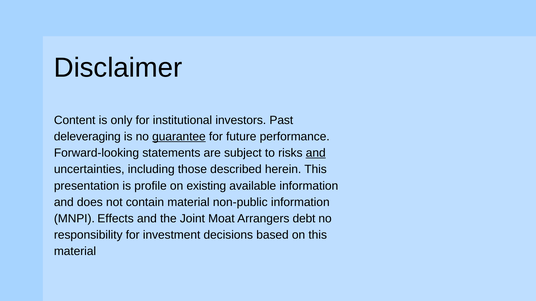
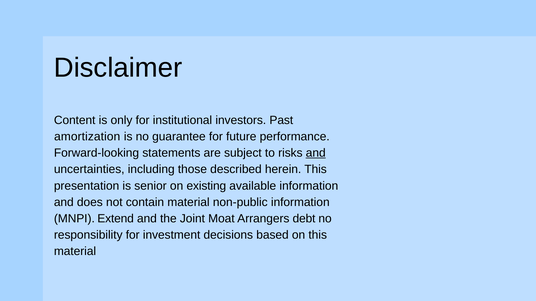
deleveraging: deleveraging -> amortization
guarantee underline: present -> none
profile: profile -> senior
Effects: Effects -> Extend
